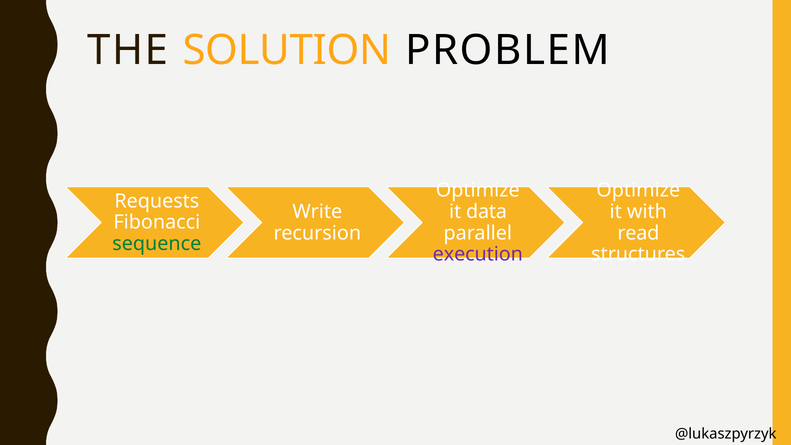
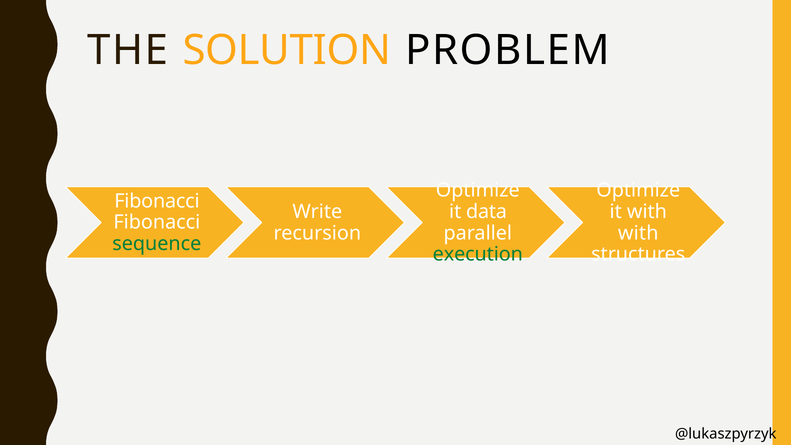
Requests at (157, 201): Requests -> Fibonacci
read at (638, 233): read -> with
execution colour: purple -> green
